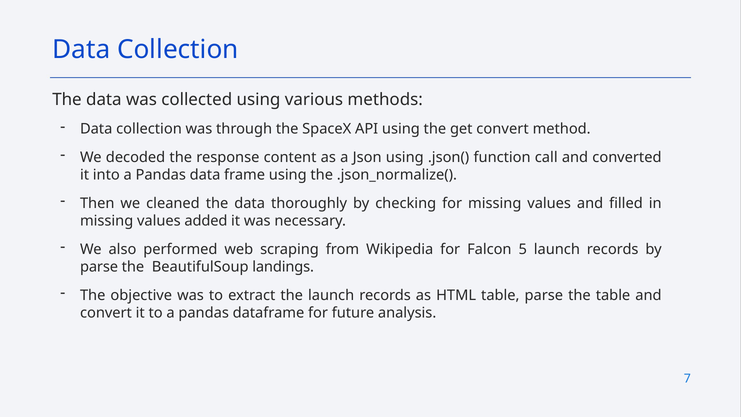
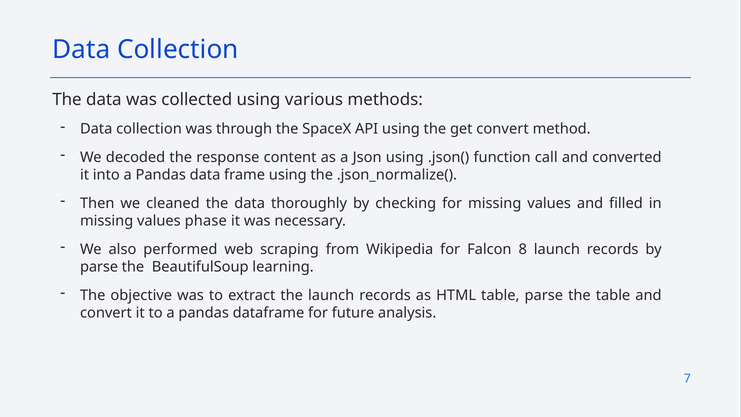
added: added -> phase
5: 5 -> 8
landings: landings -> learning
